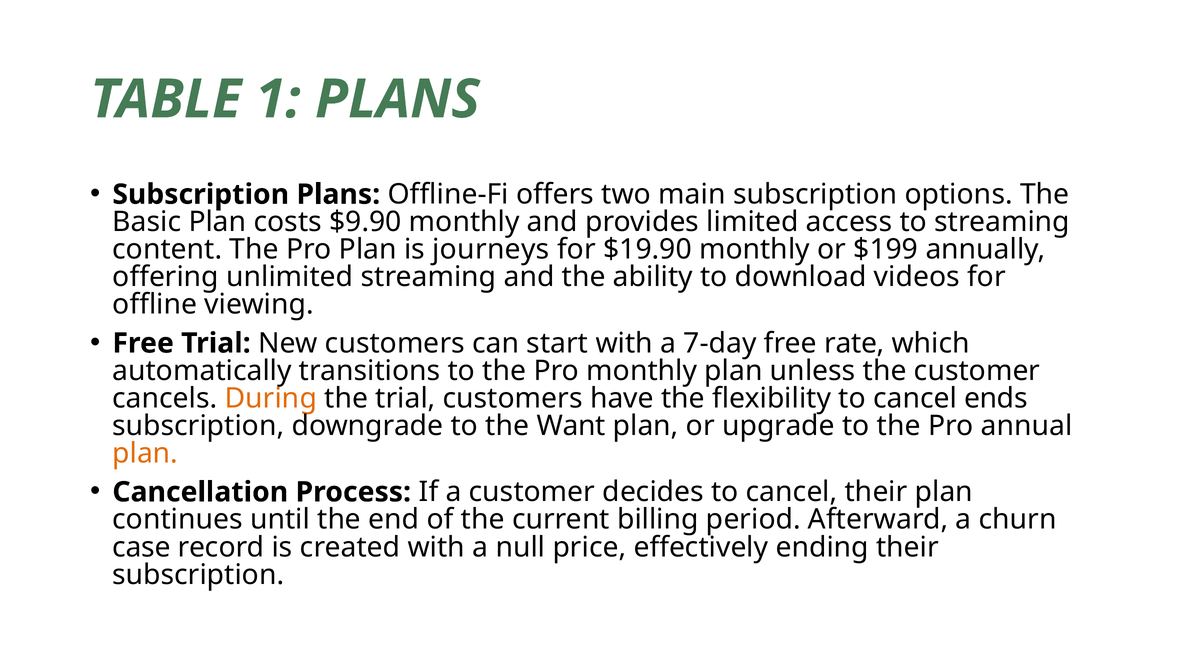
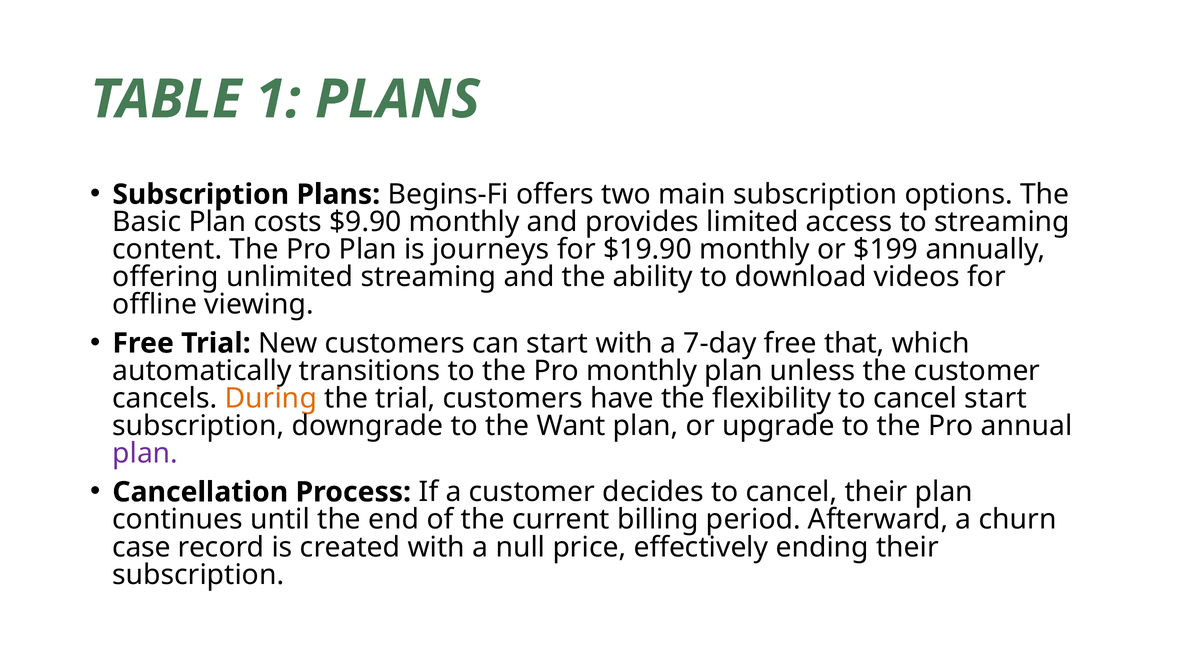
Offline-Fi: Offline-Fi -> Begins-Fi
rate: rate -> that
cancel ends: ends -> start
plan at (145, 453) colour: orange -> purple
